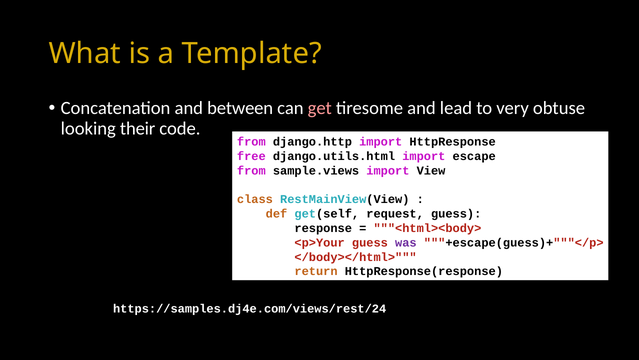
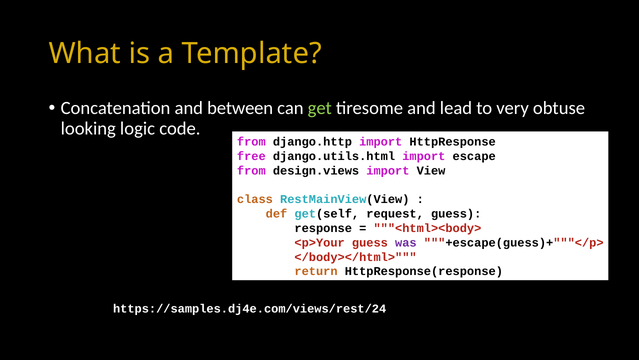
get colour: pink -> light green
their: their -> logic
sample.views: sample.views -> design.views
